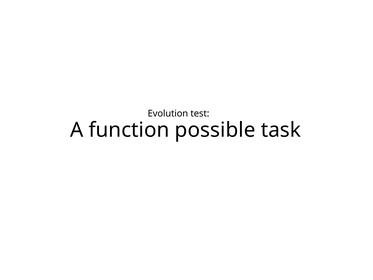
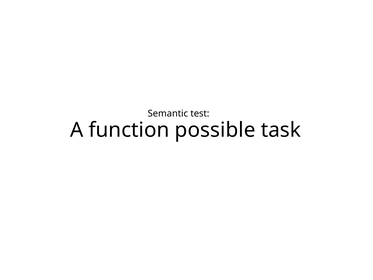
Evolution: Evolution -> Semantic
